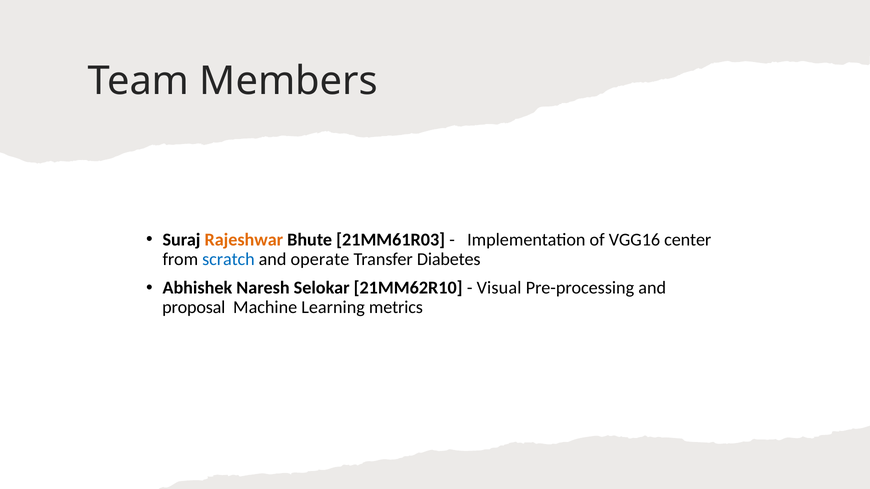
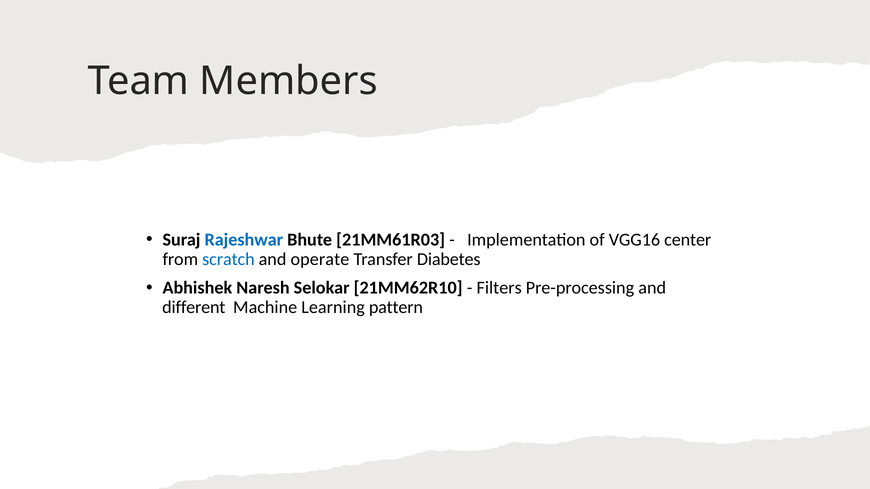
Rajeshwar colour: orange -> blue
Visual: Visual -> Filters
proposal: proposal -> different
metrics: metrics -> pattern
